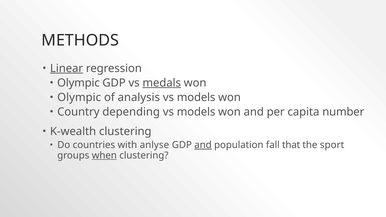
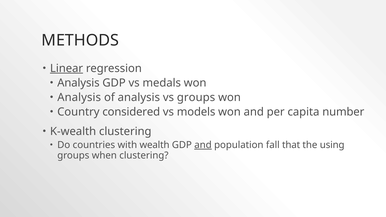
Olympic at (78, 83): Olympic -> Analysis
medals underline: present -> none
Olympic at (79, 97): Olympic -> Analysis
models at (196, 97): models -> groups
depending: depending -> considered
anlyse: anlyse -> wealth
sport: sport -> using
when underline: present -> none
